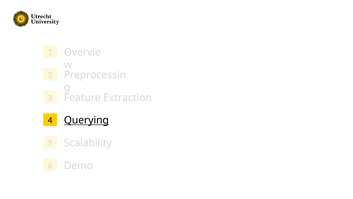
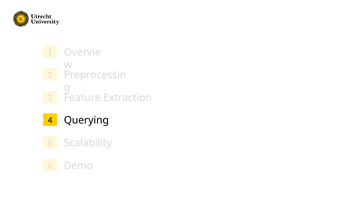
Querying underline: present -> none
